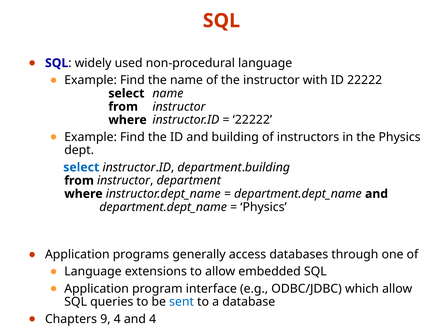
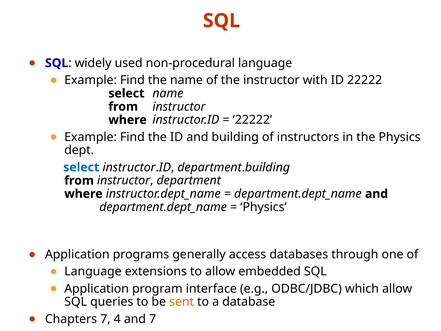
sent colour: blue -> orange
Chapters 9: 9 -> 7
and 4: 4 -> 7
